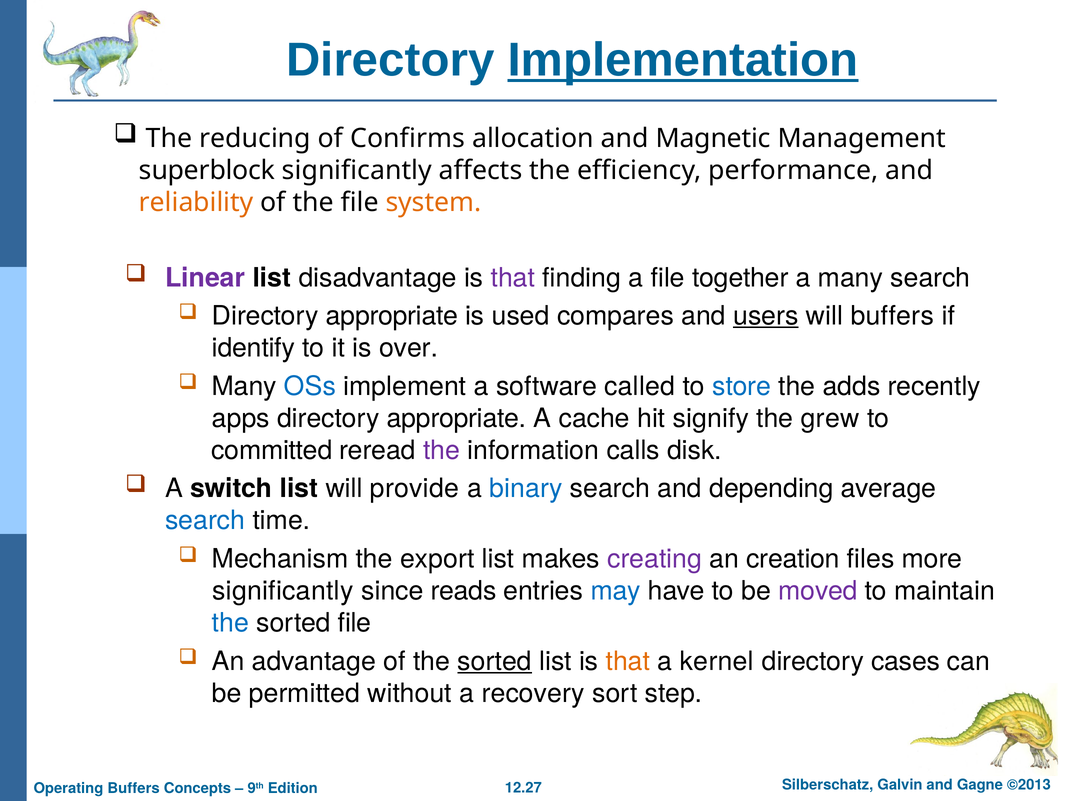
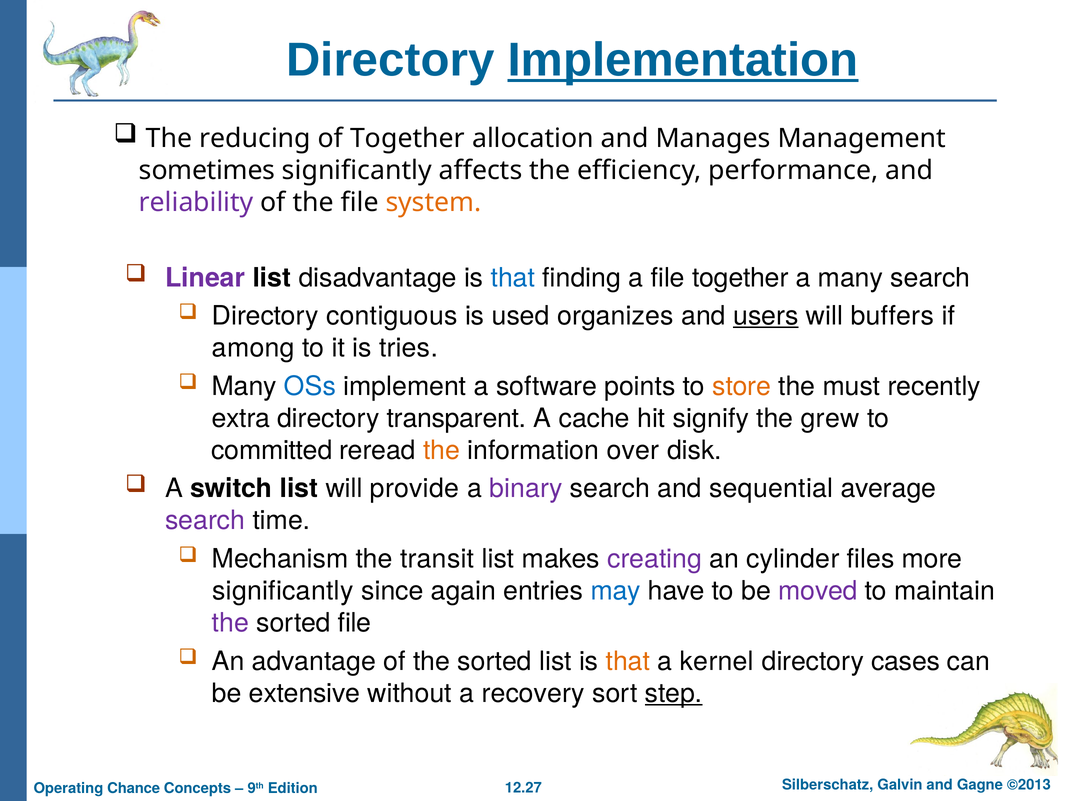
of Confirms: Confirms -> Together
Magnetic: Magnetic -> Manages
superblock: superblock -> sometimes
reliability colour: orange -> purple
that at (513, 278) colour: purple -> blue
appropriate at (392, 316): appropriate -> contiguous
compares: compares -> organizes
identify: identify -> among
over: over -> tries
called: called -> points
store colour: blue -> orange
adds: adds -> must
apps: apps -> extra
appropriate at (457, 418): appropriate -> transparent
the at (442, 450) colour: purple -> orange
calls: calls -> over
binary colour: blue -> purple
depending: depending -> sequential
search at (205, 521) colour: blue -> purple
export: export -> transit
creation: creation -> cylinder
reads: reads -> again
the at (230, 623) colour: blue -> purple
sorted at (495, 661) underline: present -> none
permitted: permitted -> extensive
step underline: none -> present
Buffers at (134, 789): Buffers -> Chance
